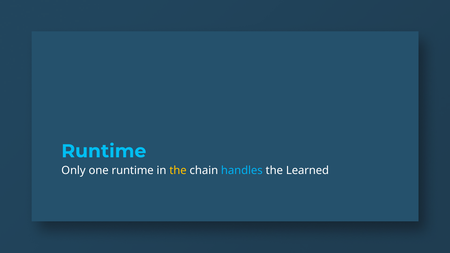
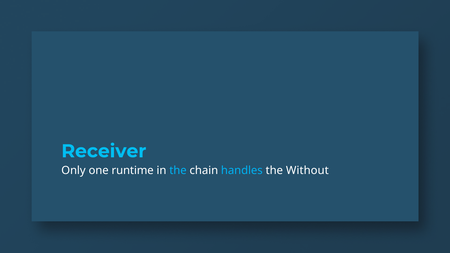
Runtime at (104, 151): Runtime -> Receiver
the at (178, 171) colour: yellow -> light blue
Learned: Learned -> Without
